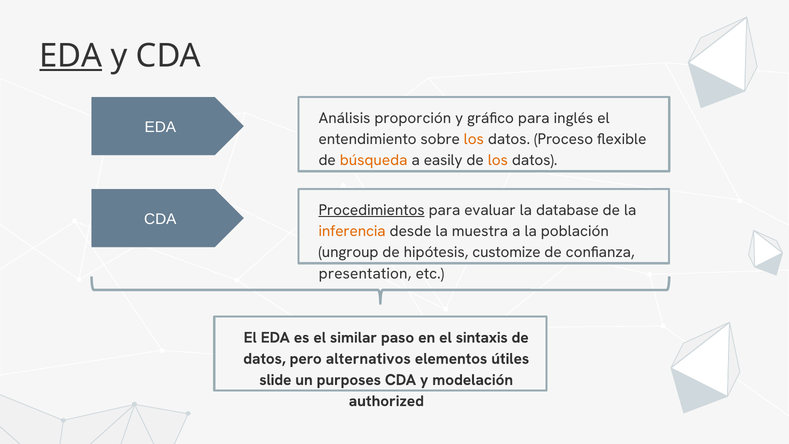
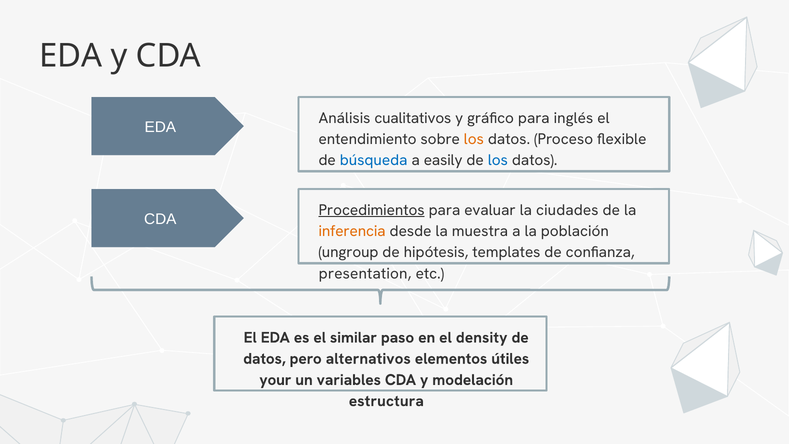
EDA at (71, 56) underline: present -> none
proporción: proporción -> cualitativos
búsqueda colour: orange -> blue
los at (498, 160) colour: orange -> blue
database: database -> ciudades
customize: customize -> templates
sintaxis: sintaxis -> density
slide: slide -> your
purposes: purposes -> variables
authorized: authorized -> estructura
